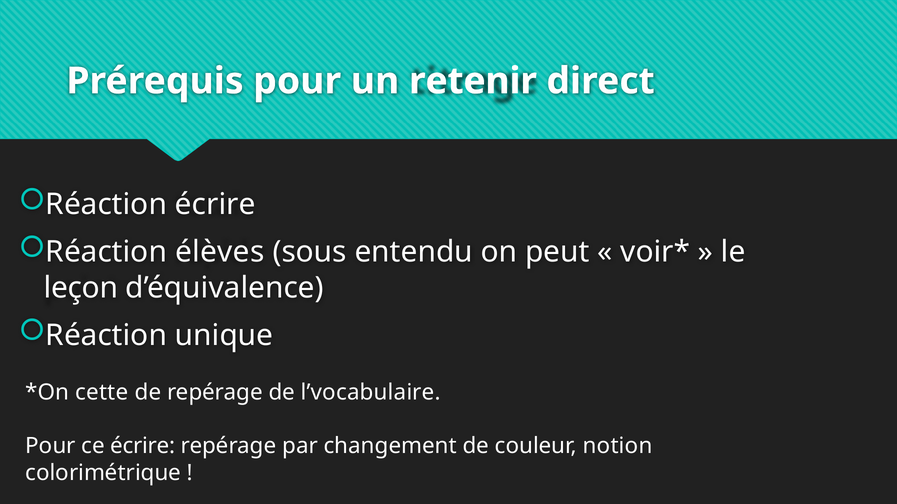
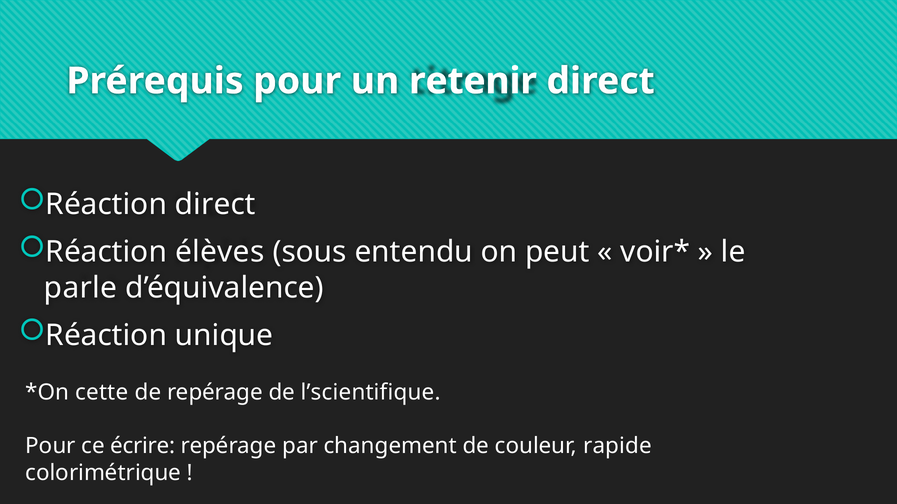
Réaction écrire: écrire -> direct
leçon: leçon -> parle
l’vocabulaire: l’vocabulaire -> l’scientifique
notion: notion -> rapide
